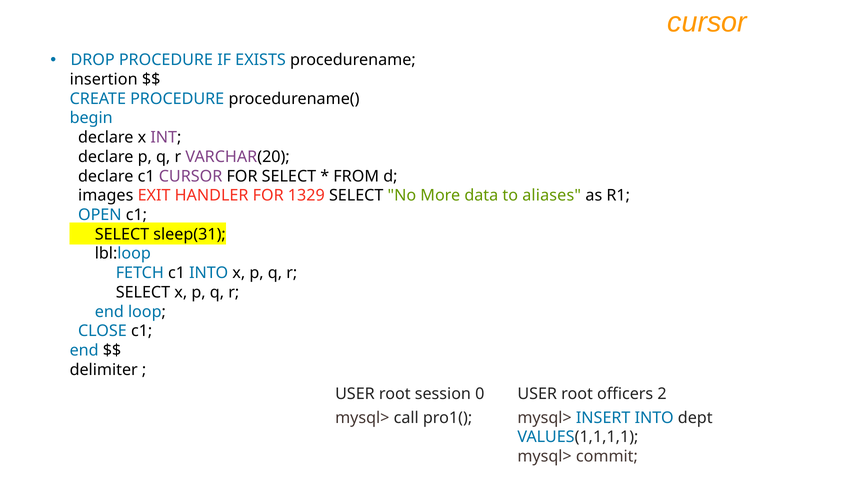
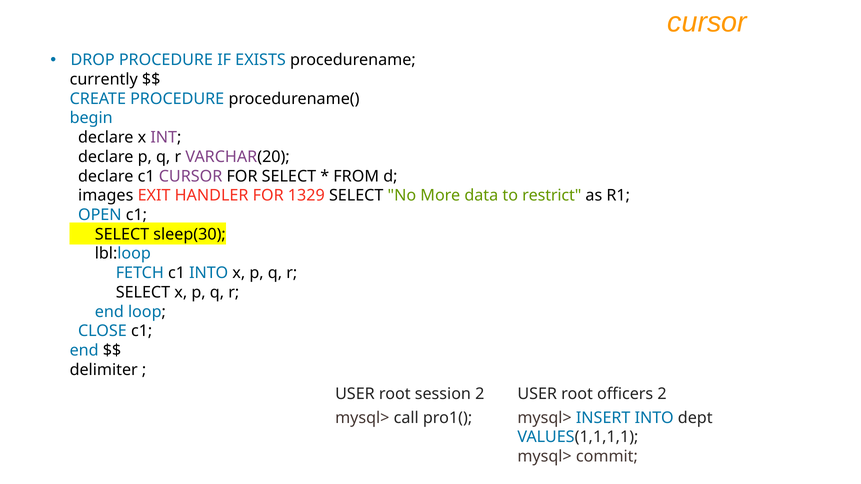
insertion: insertion -> currently
aliases: aliases -> restrict
sleep(31: sleep(31 -> sleep(30
session 0: 0 -> 2
